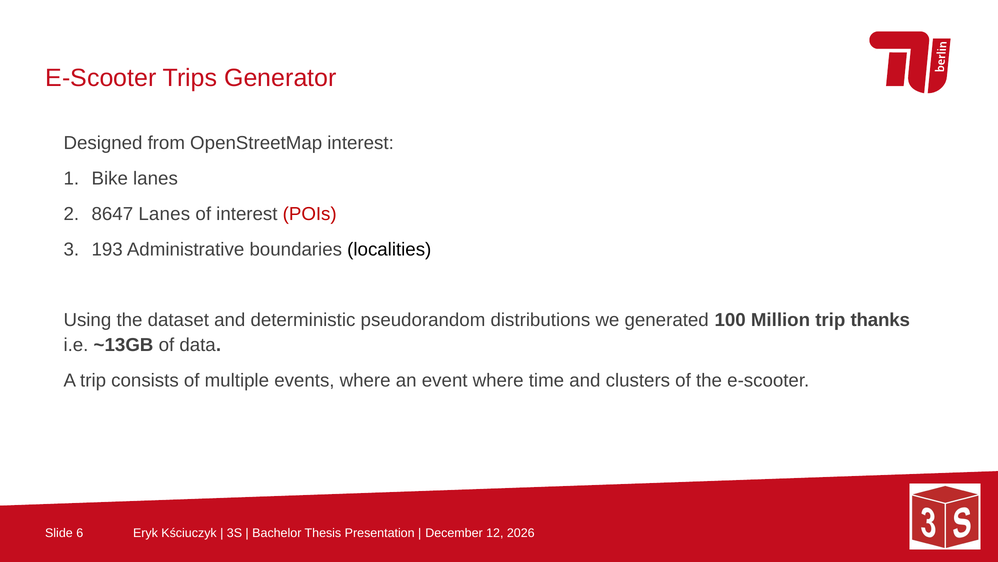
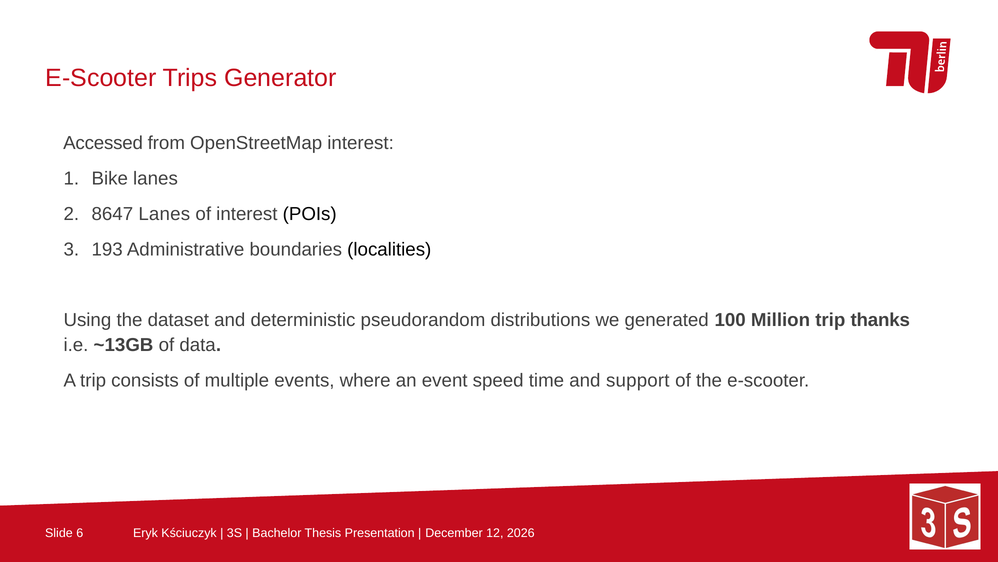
Designed: Designed -> Accessed
POIs colour: red -> black
event where: where -> speed
clusters: clusters -> support
